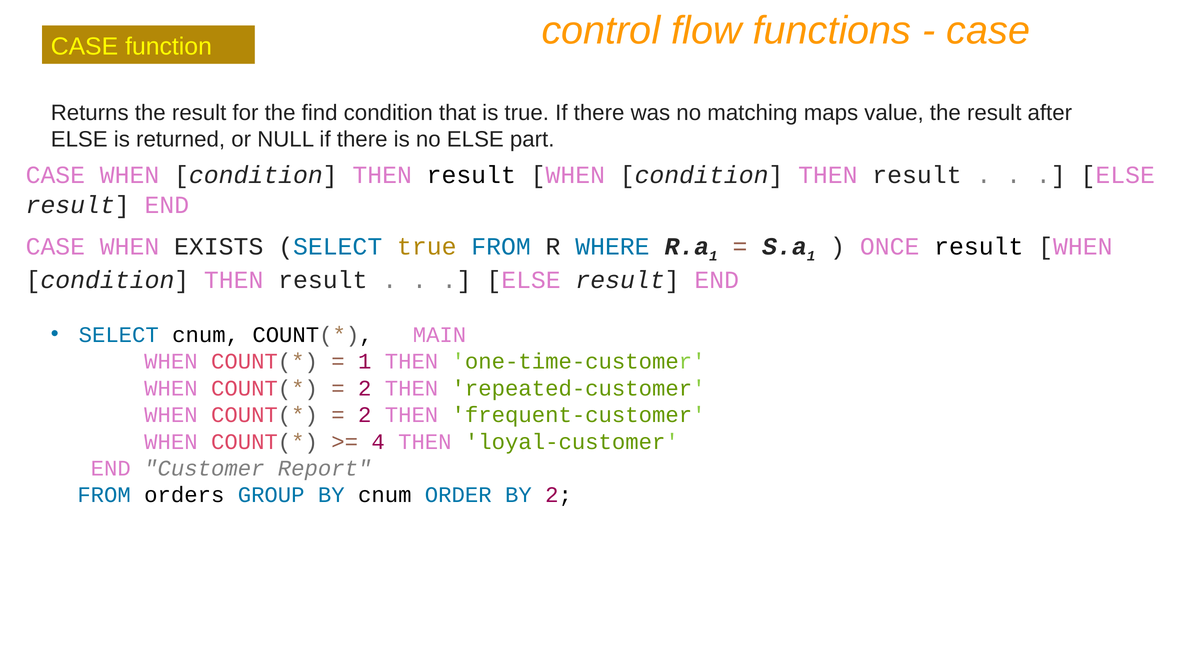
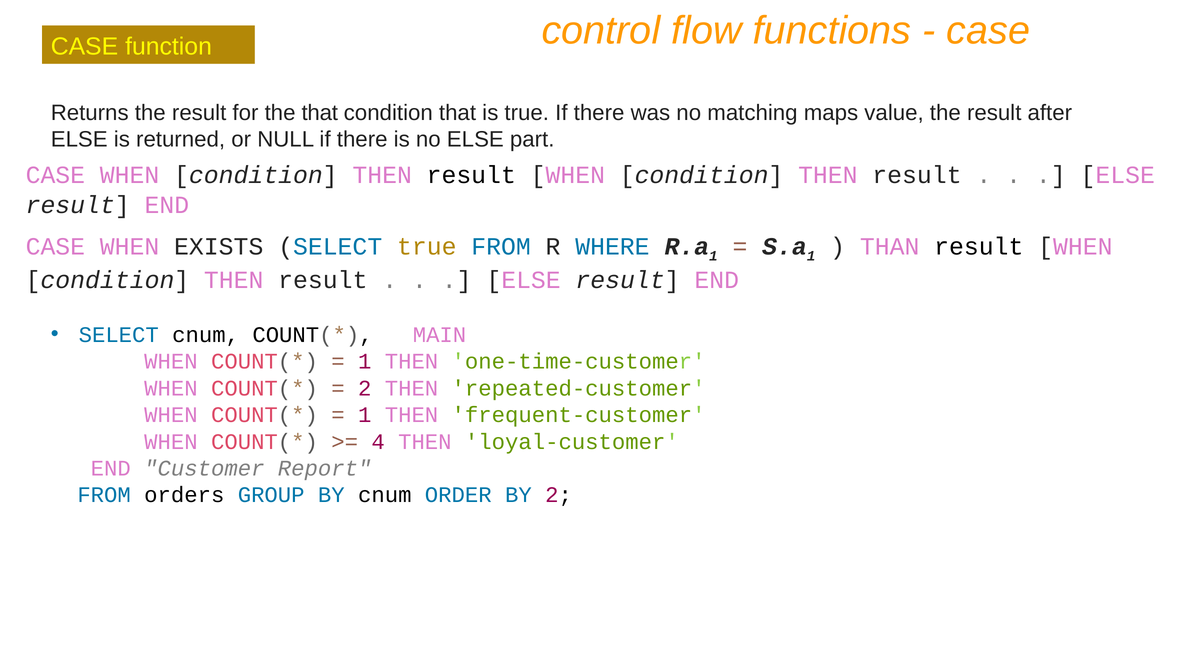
the find: find -> that
ONCE: ONCE -> THAN
2 at (365, 415): 2 -> 1
